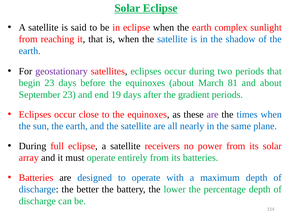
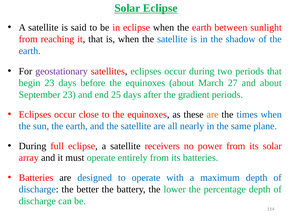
complex: complex -> between
81: 81 -> 27
19: 19 -> 25
are at (213, 114) colour: purple -> orange
